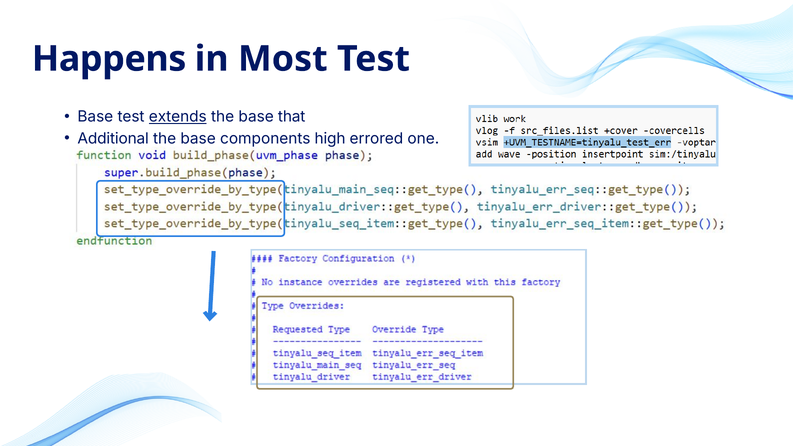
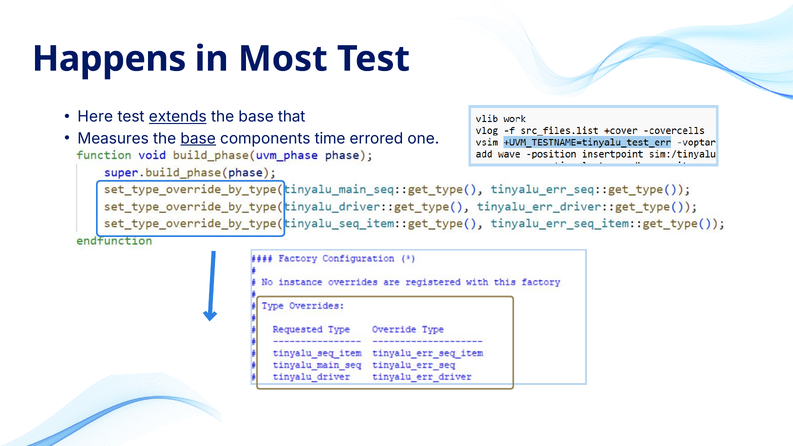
Base at (95, 117): Base -> Here
Additional: Additional -> Measures
base at (198, 138) underline: none -> present
high: high -> time
